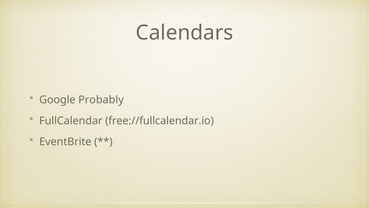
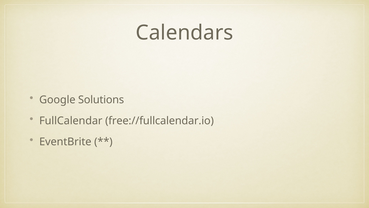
Probably: Probably -> Solutions
